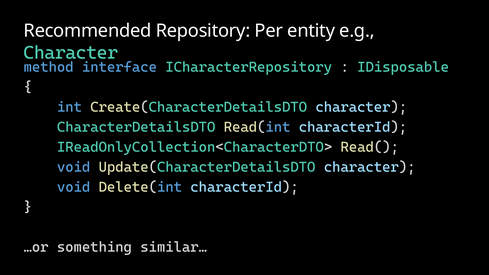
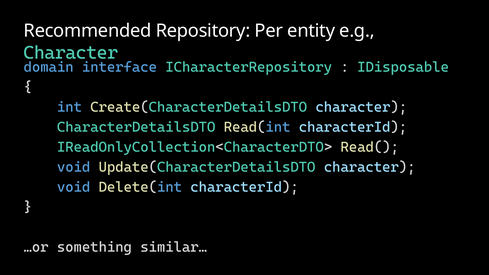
method: method -> domain
